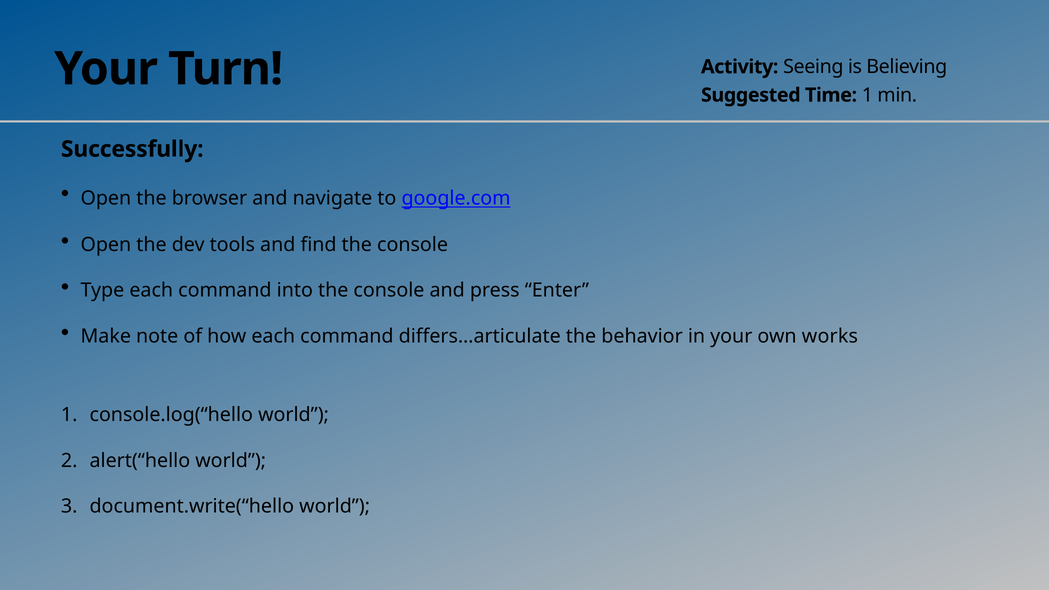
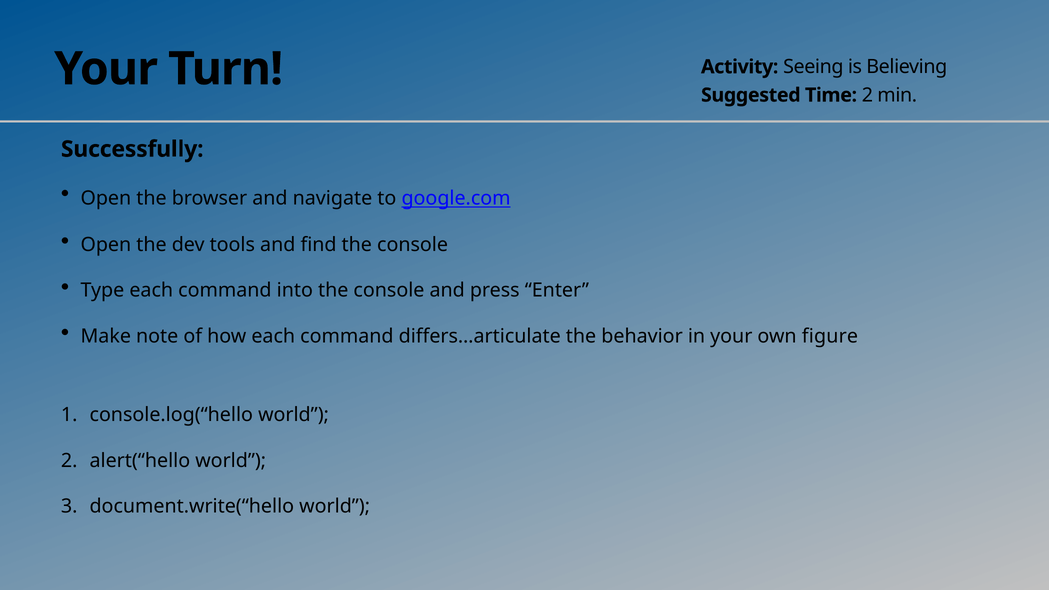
Time 1: 1 -> 2
works: works -> figure
